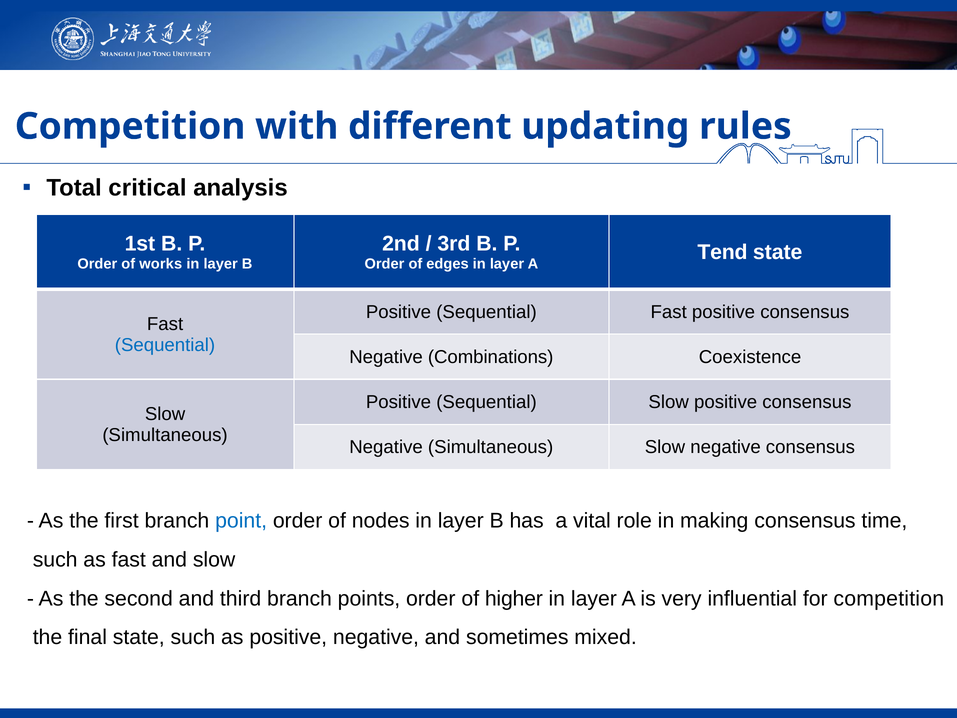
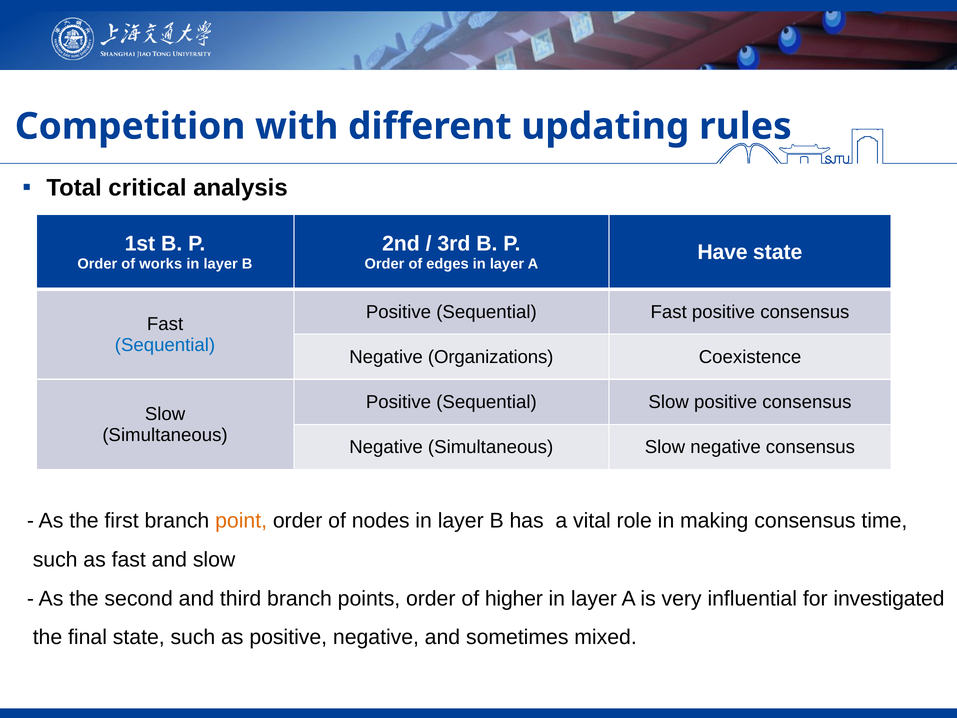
Tend: Tend -> Have
Combinations: Combinations -> Organizations
point colour: blue -> orange
for competition: competition -> investigated
